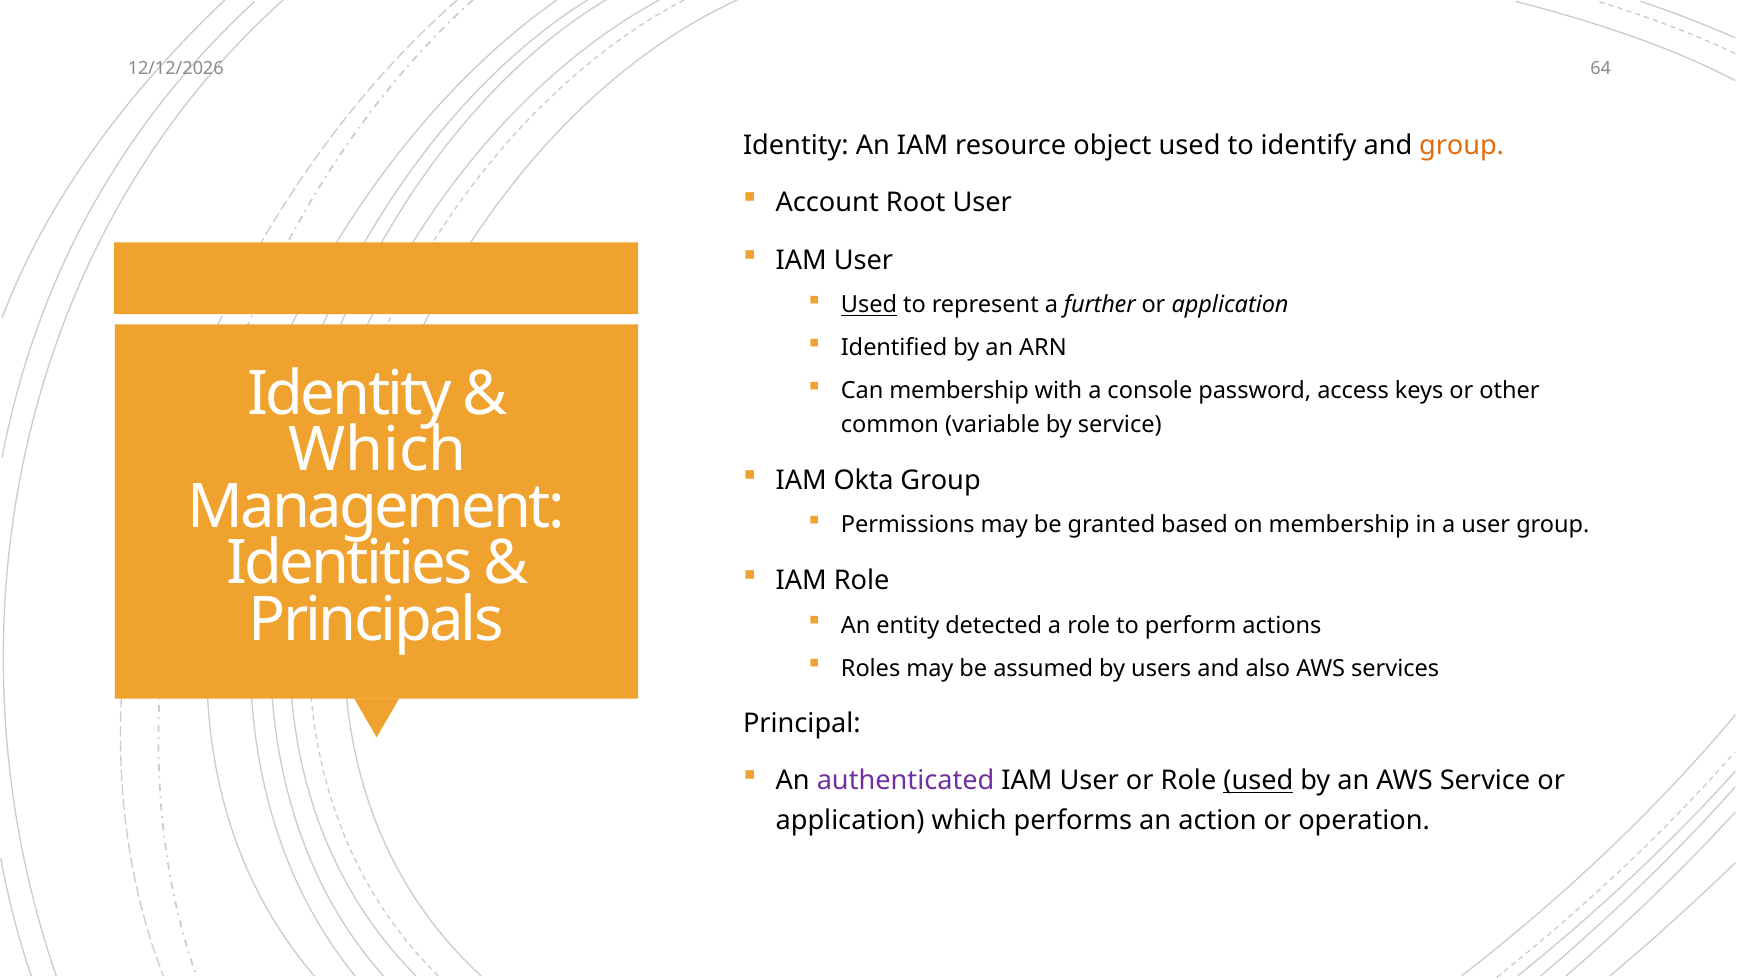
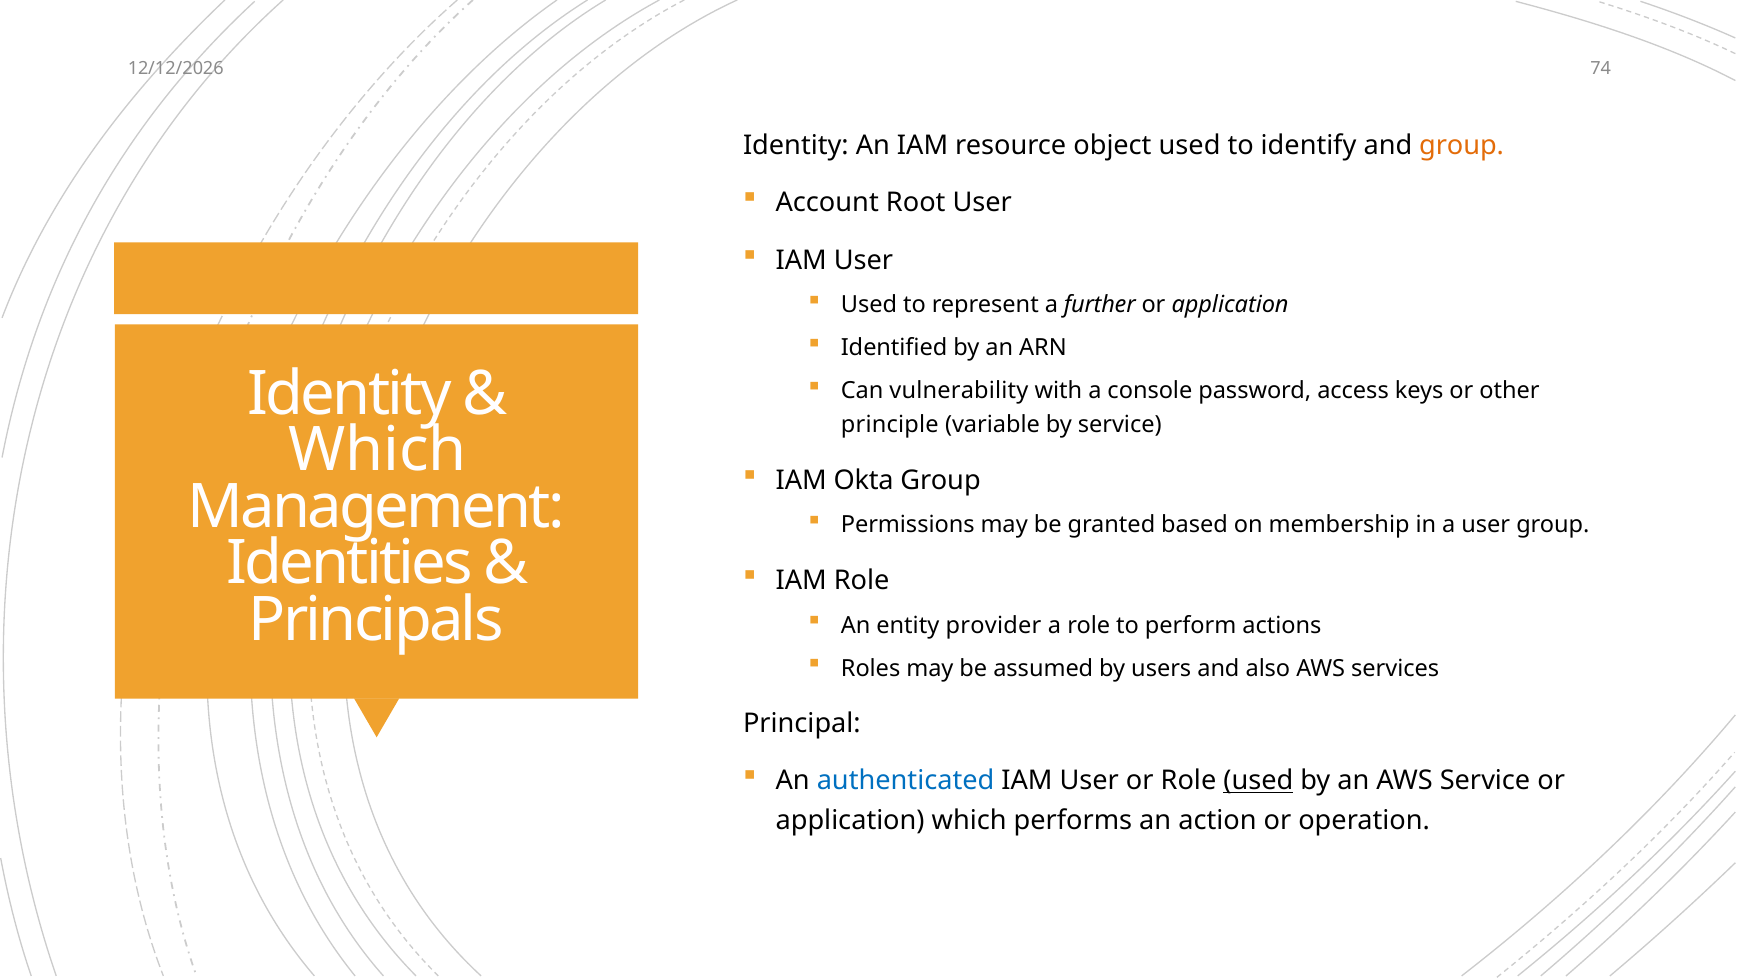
64: 64 -> 74
Used at (869, 305) underline: present -> none
Can membership: membership -> vulnerability
common: common -> principle
detected: detected -> provider
authenticated colour: purple -> blue
